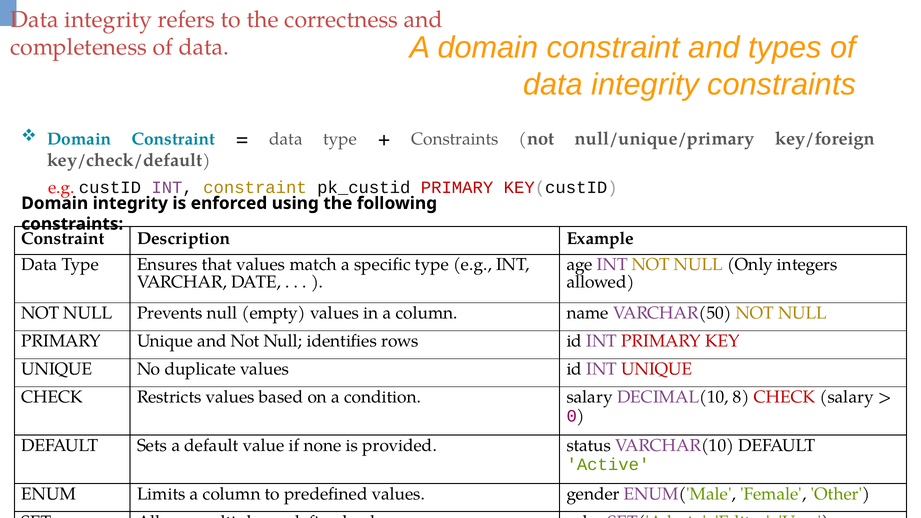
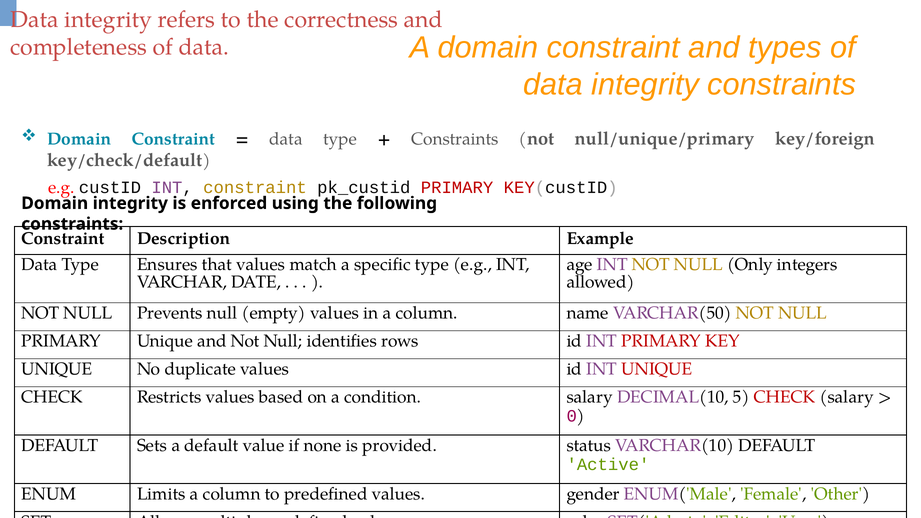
8: 8 -> 5
